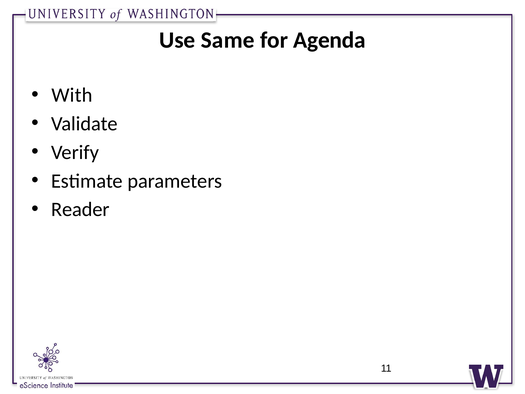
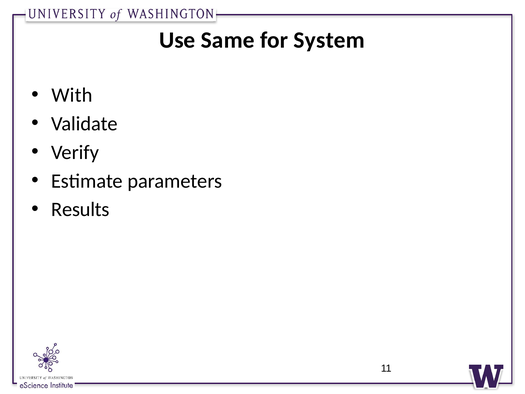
Agenda: Agenda -> System
Reader: Reader -> Results
